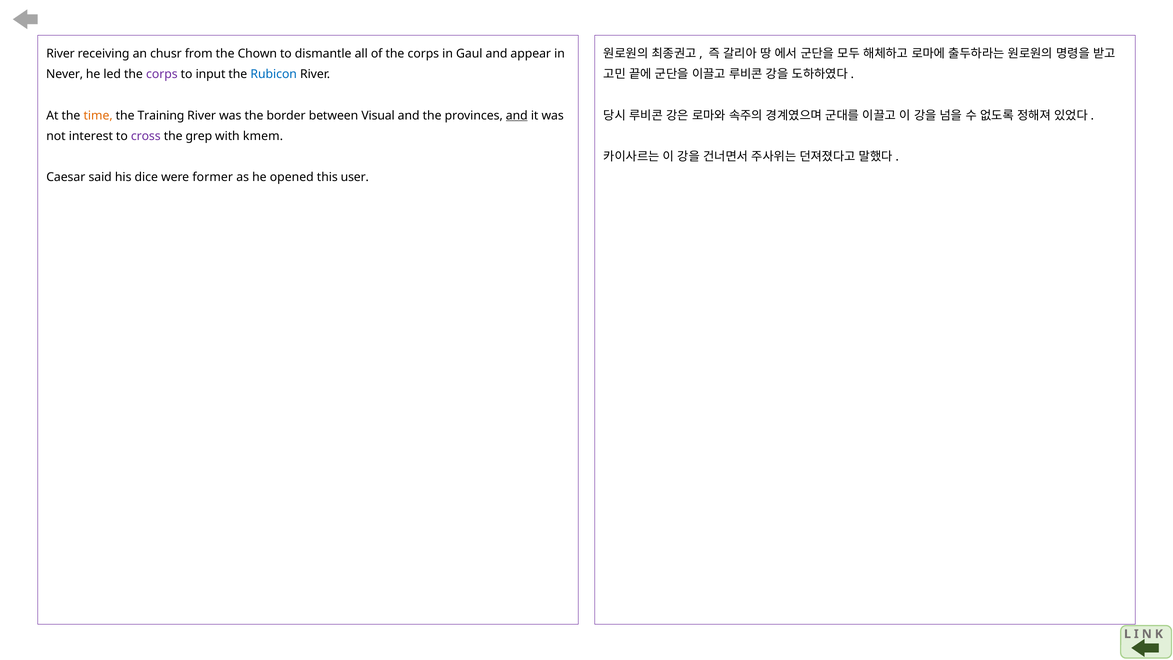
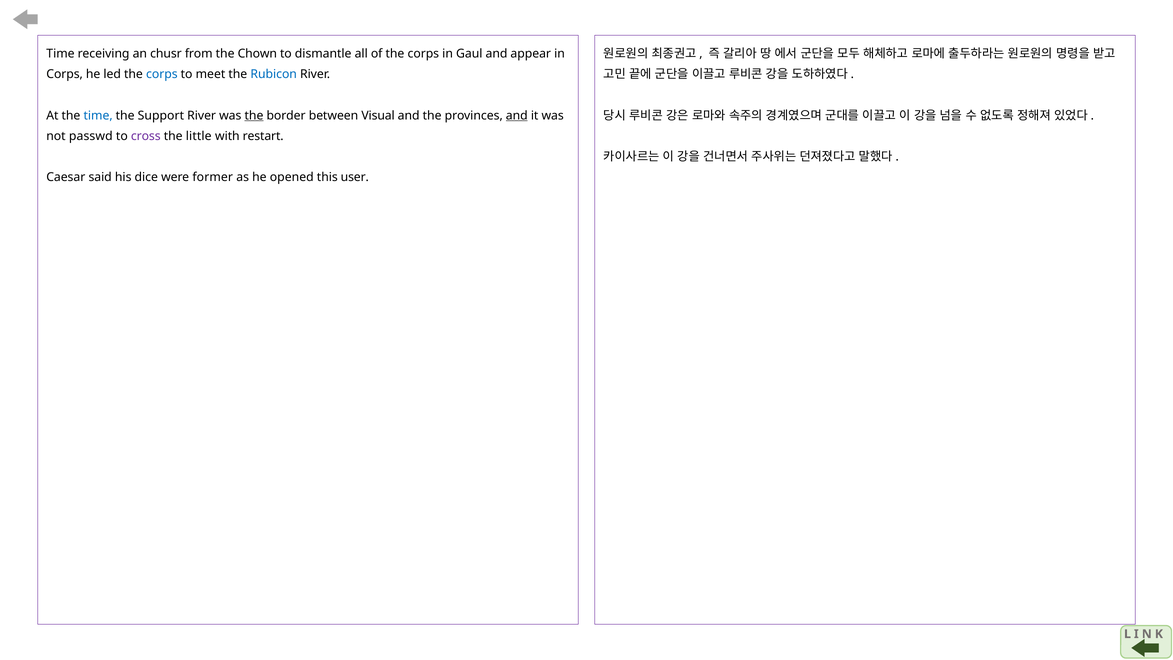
River at (61, 54): River -> Time
Never at (65, 74): Never -> Corps
corps at (162, 74) colour: purple -> blue
input: input -> meet
time at (98, 115) colour: orange -> blue
Training: Training -> Support
the at (254, 115) underline: none -> present
interest: interest -> passwd
grep: grep -> little
kmem: kmem -> restart
